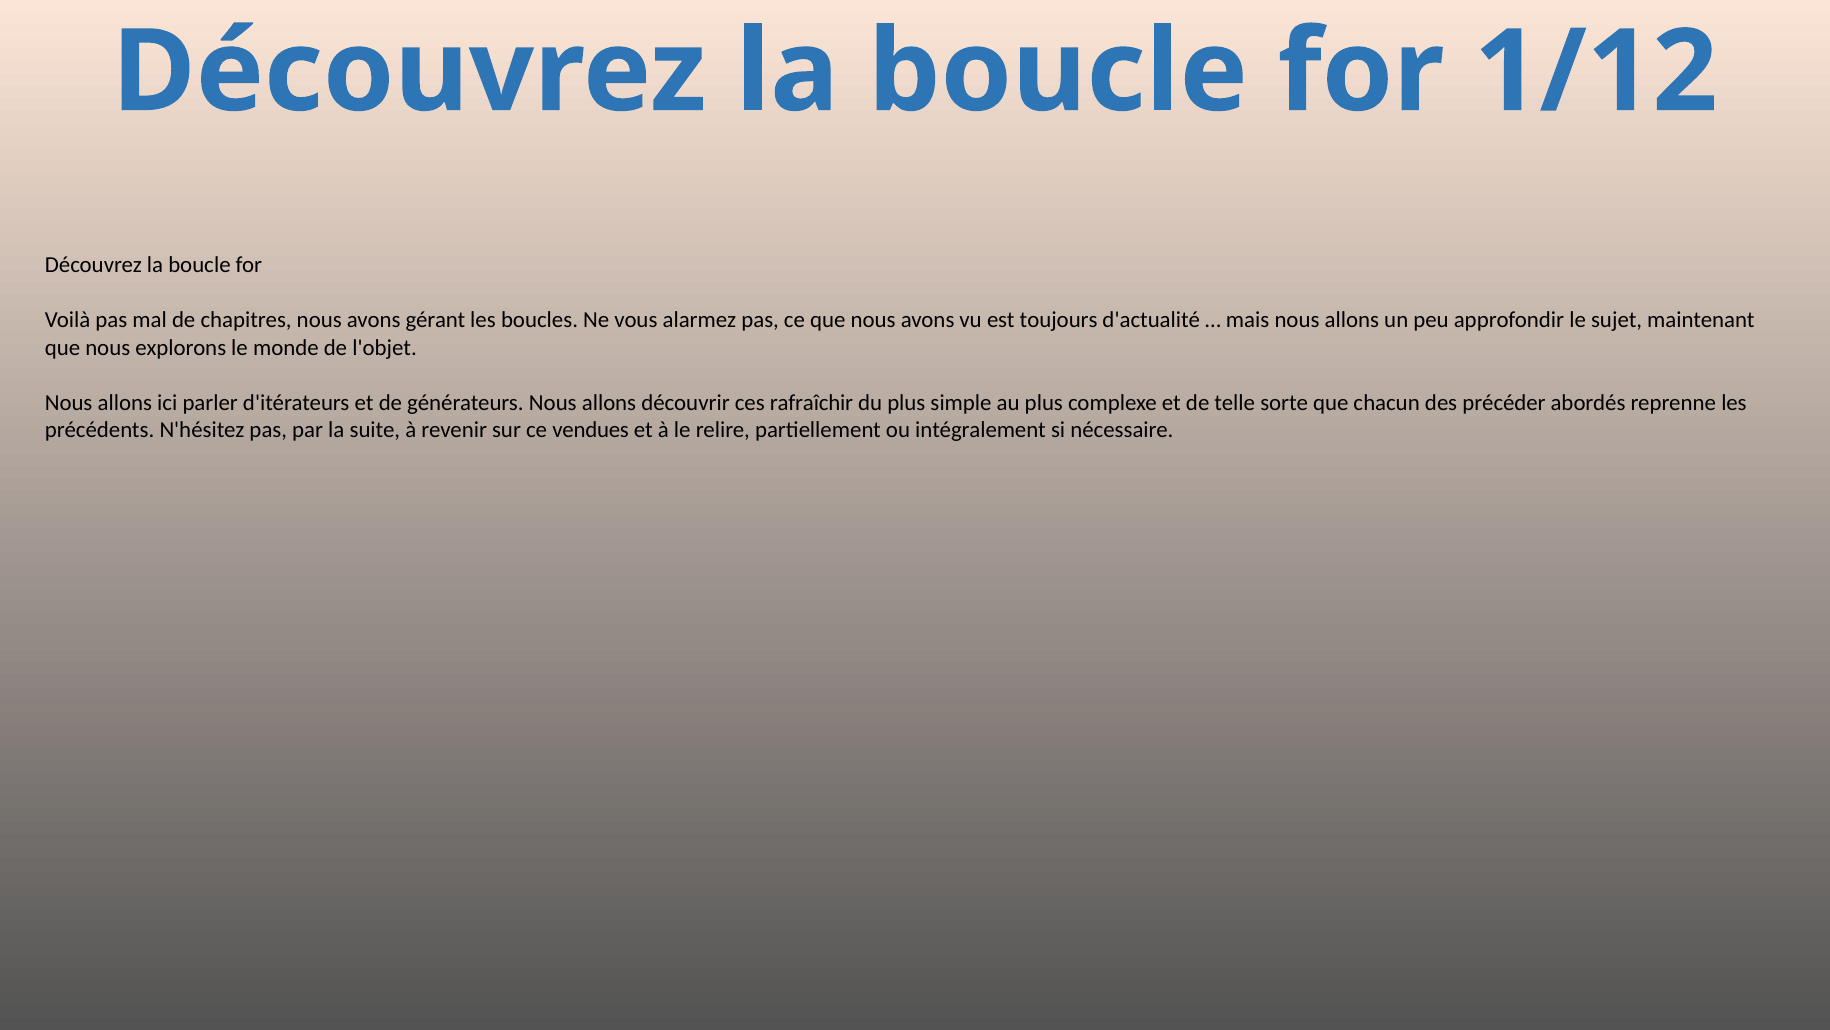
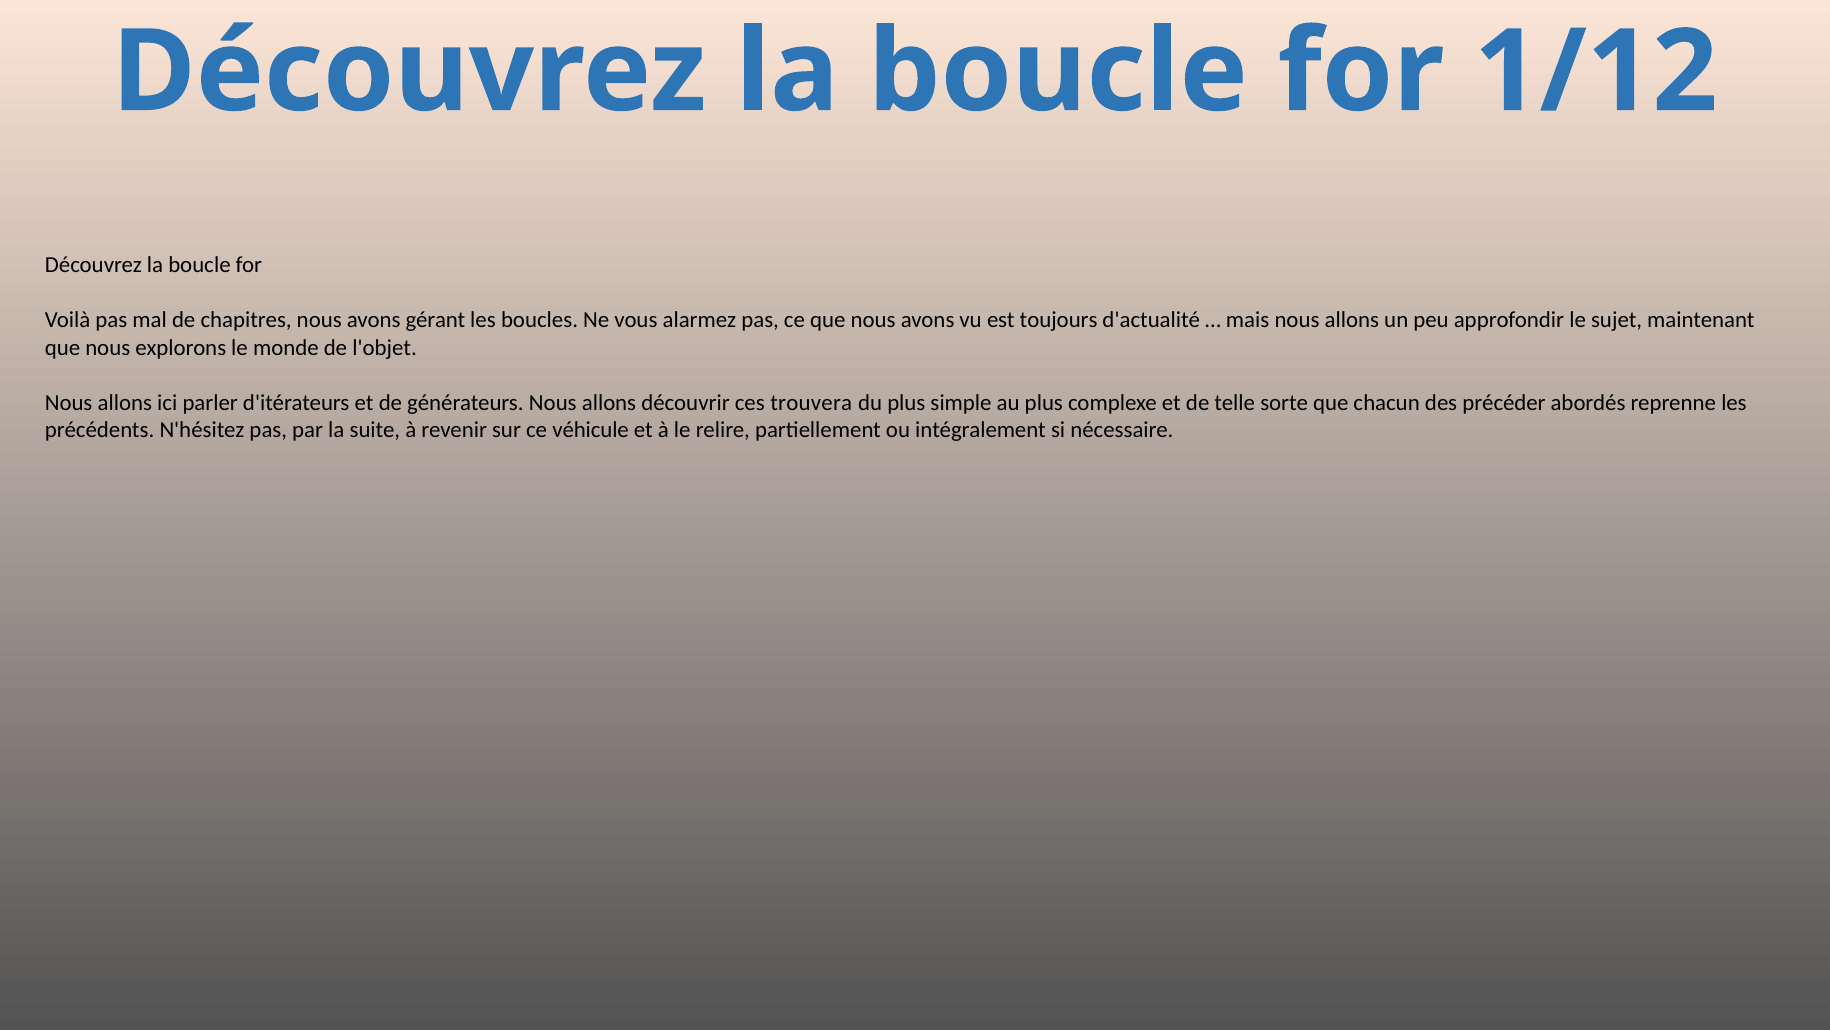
rafraîchir: rafraîchir -> trouvera
vendues: vendues -> véhicule
